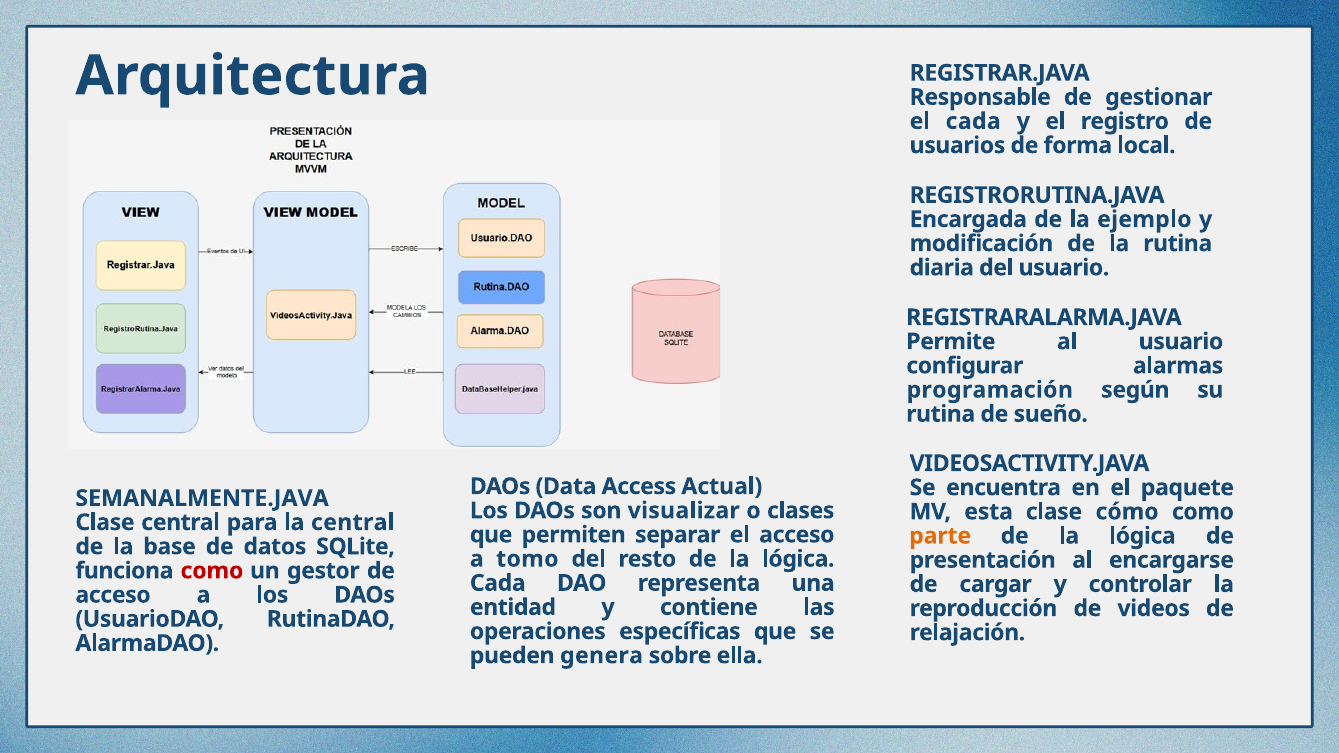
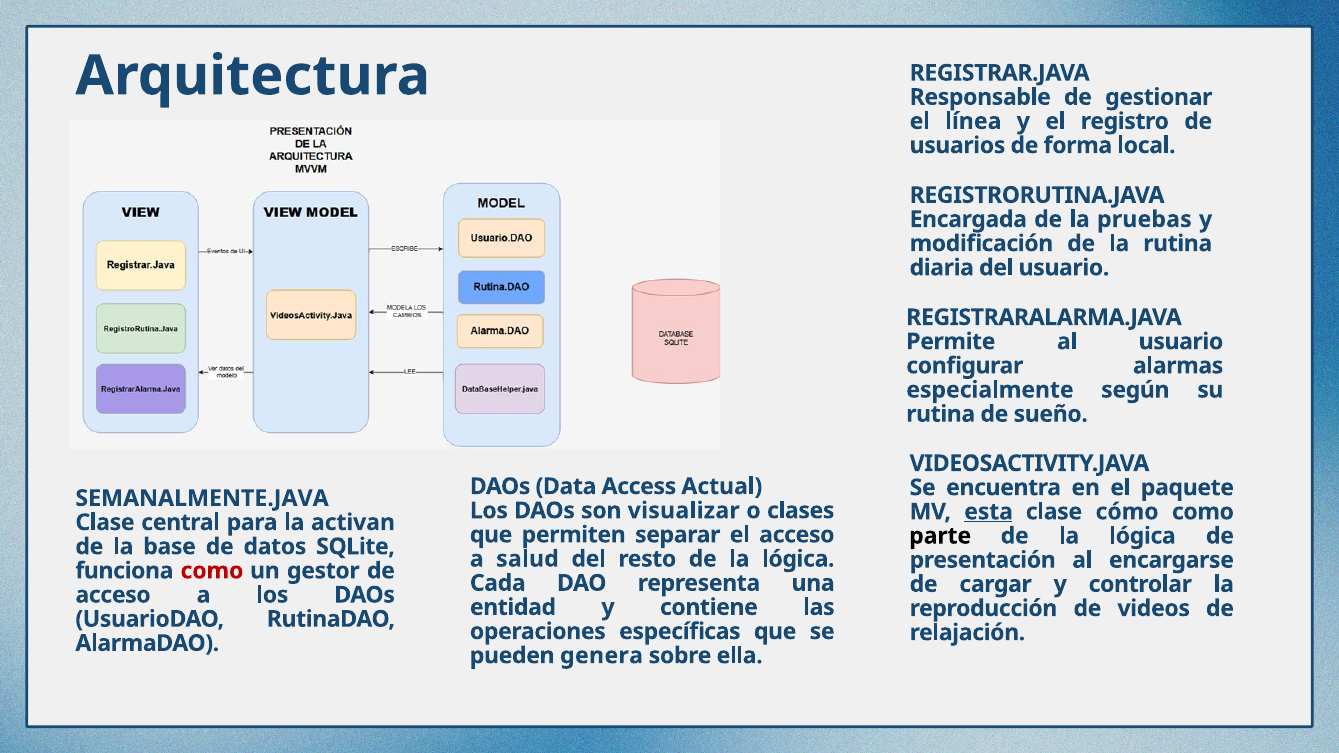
el cada: cada -> línea
ejemplo: ejemplo -> pruebas
programación: programación -> especialmente
esta underline: none -> present
la central: central -> activan
parte colour: orange -> black
tomo: tomo -> salud
